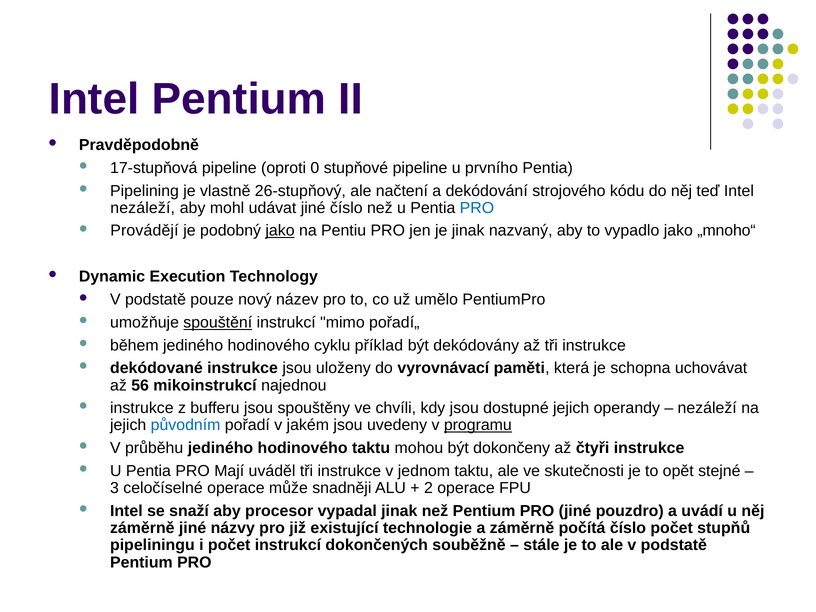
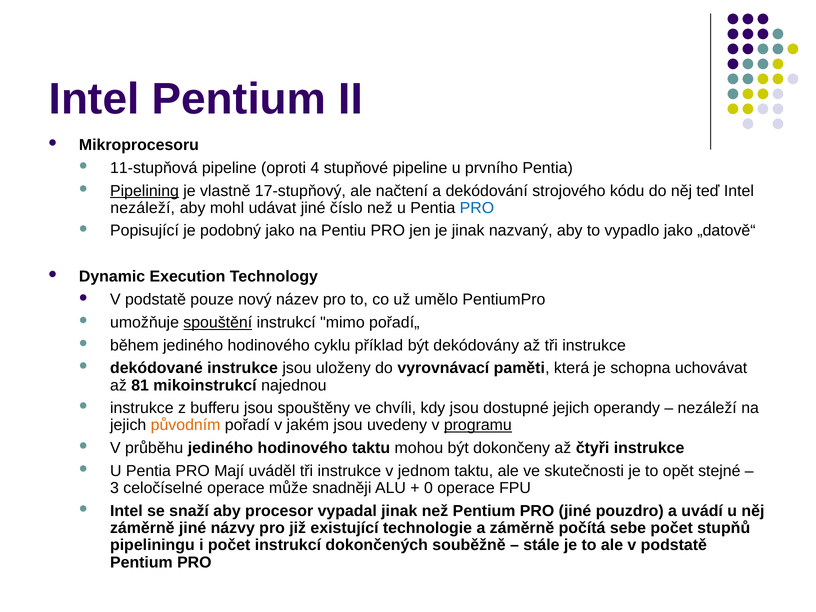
Pravděpodobně: Pravděpodobně -> Mikroprocesoru
17-stupňová: 17-stupňová -> 11-stupňová
0: 0 -> 4
Pipelining underline: none -> present
26-stupňový: 26-stupňový -> 17-stupňový
Provádějí: Provádějí -> Popisující
jako at (280, 231) underline: present -> none
„mnoho“: „mnoho“ -> „datově“
56: 56 -> 81
původním colour: blue -> orange
2: 2 -> 0
počítá číslo: číslo -> sebe
